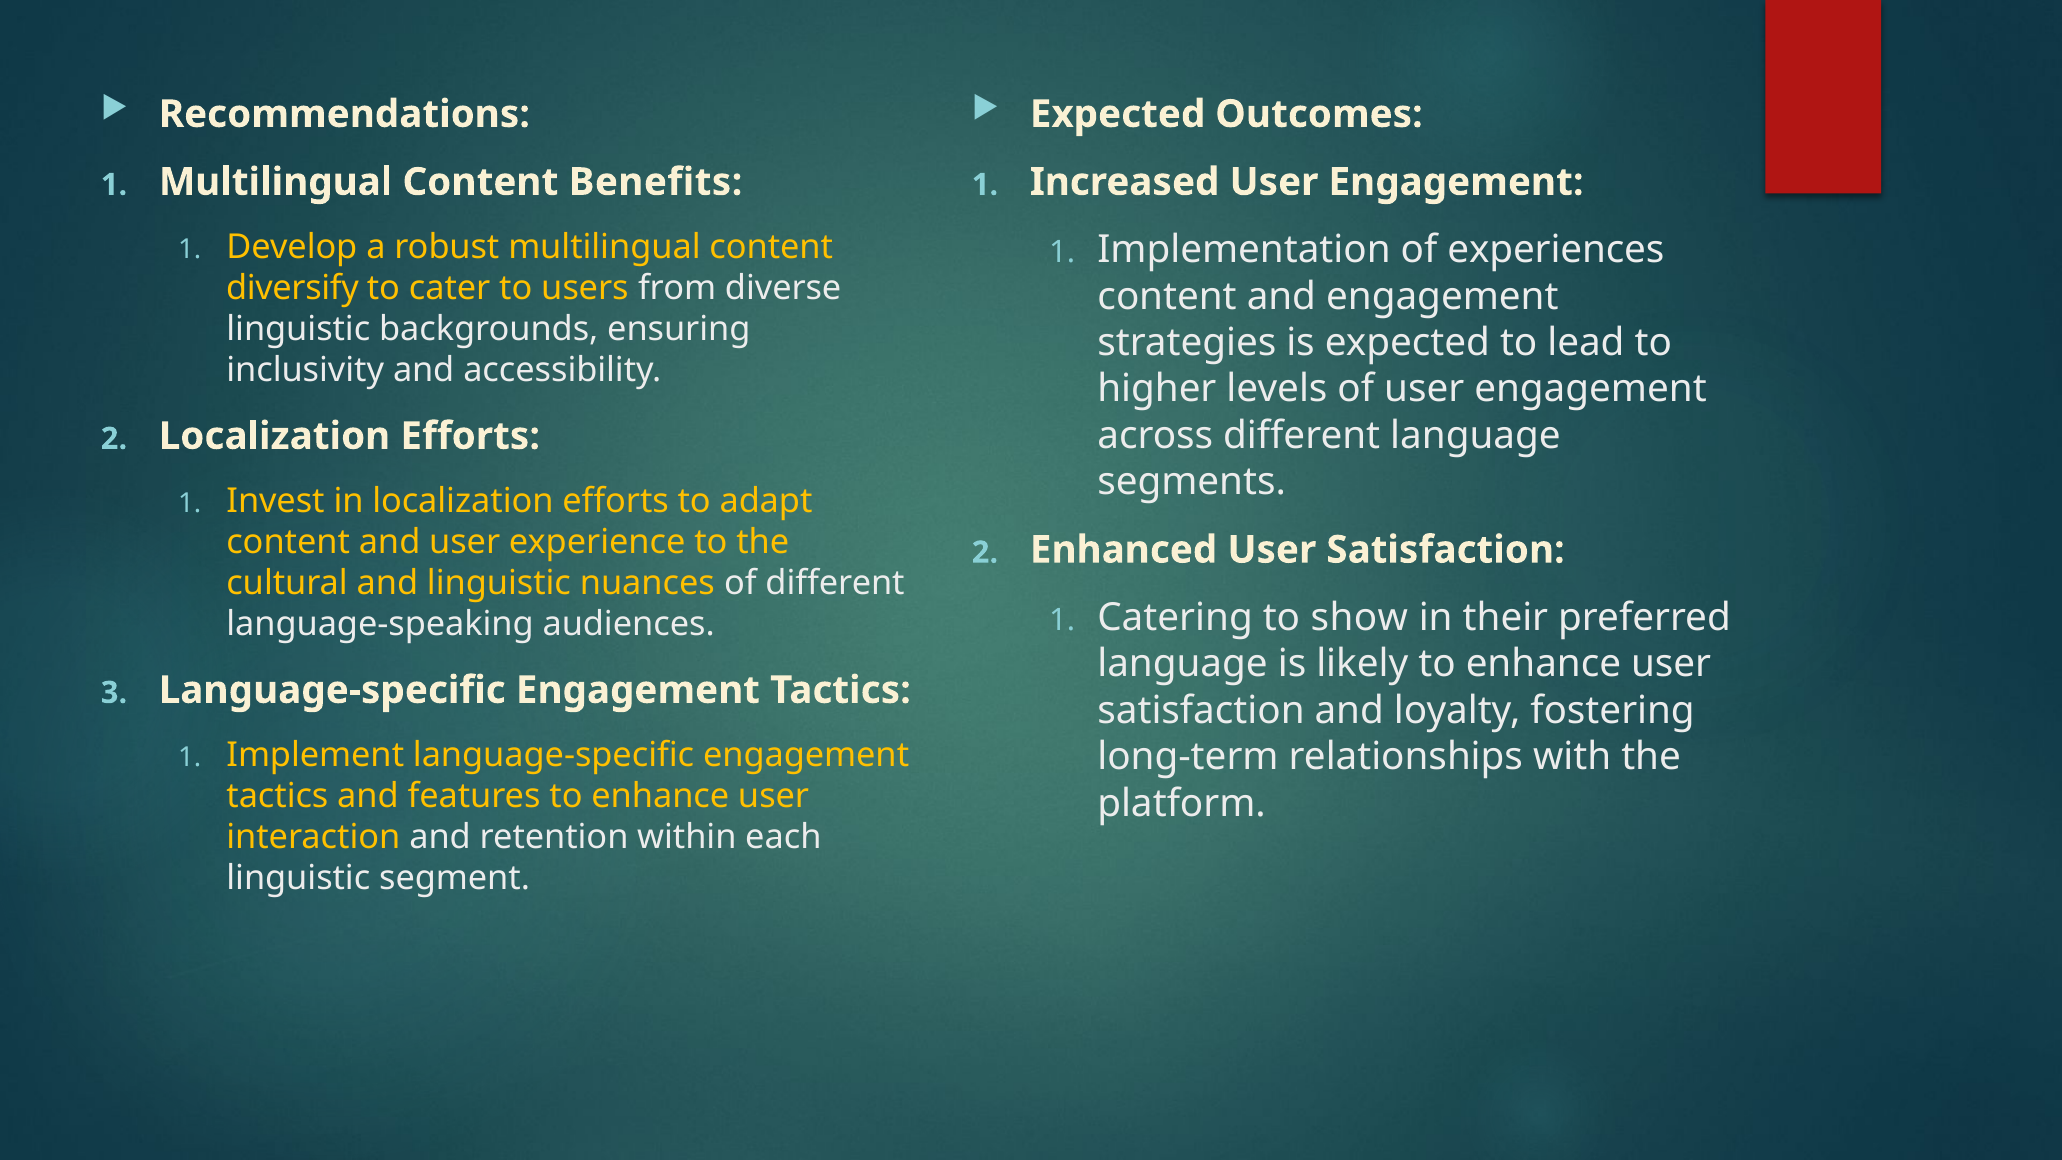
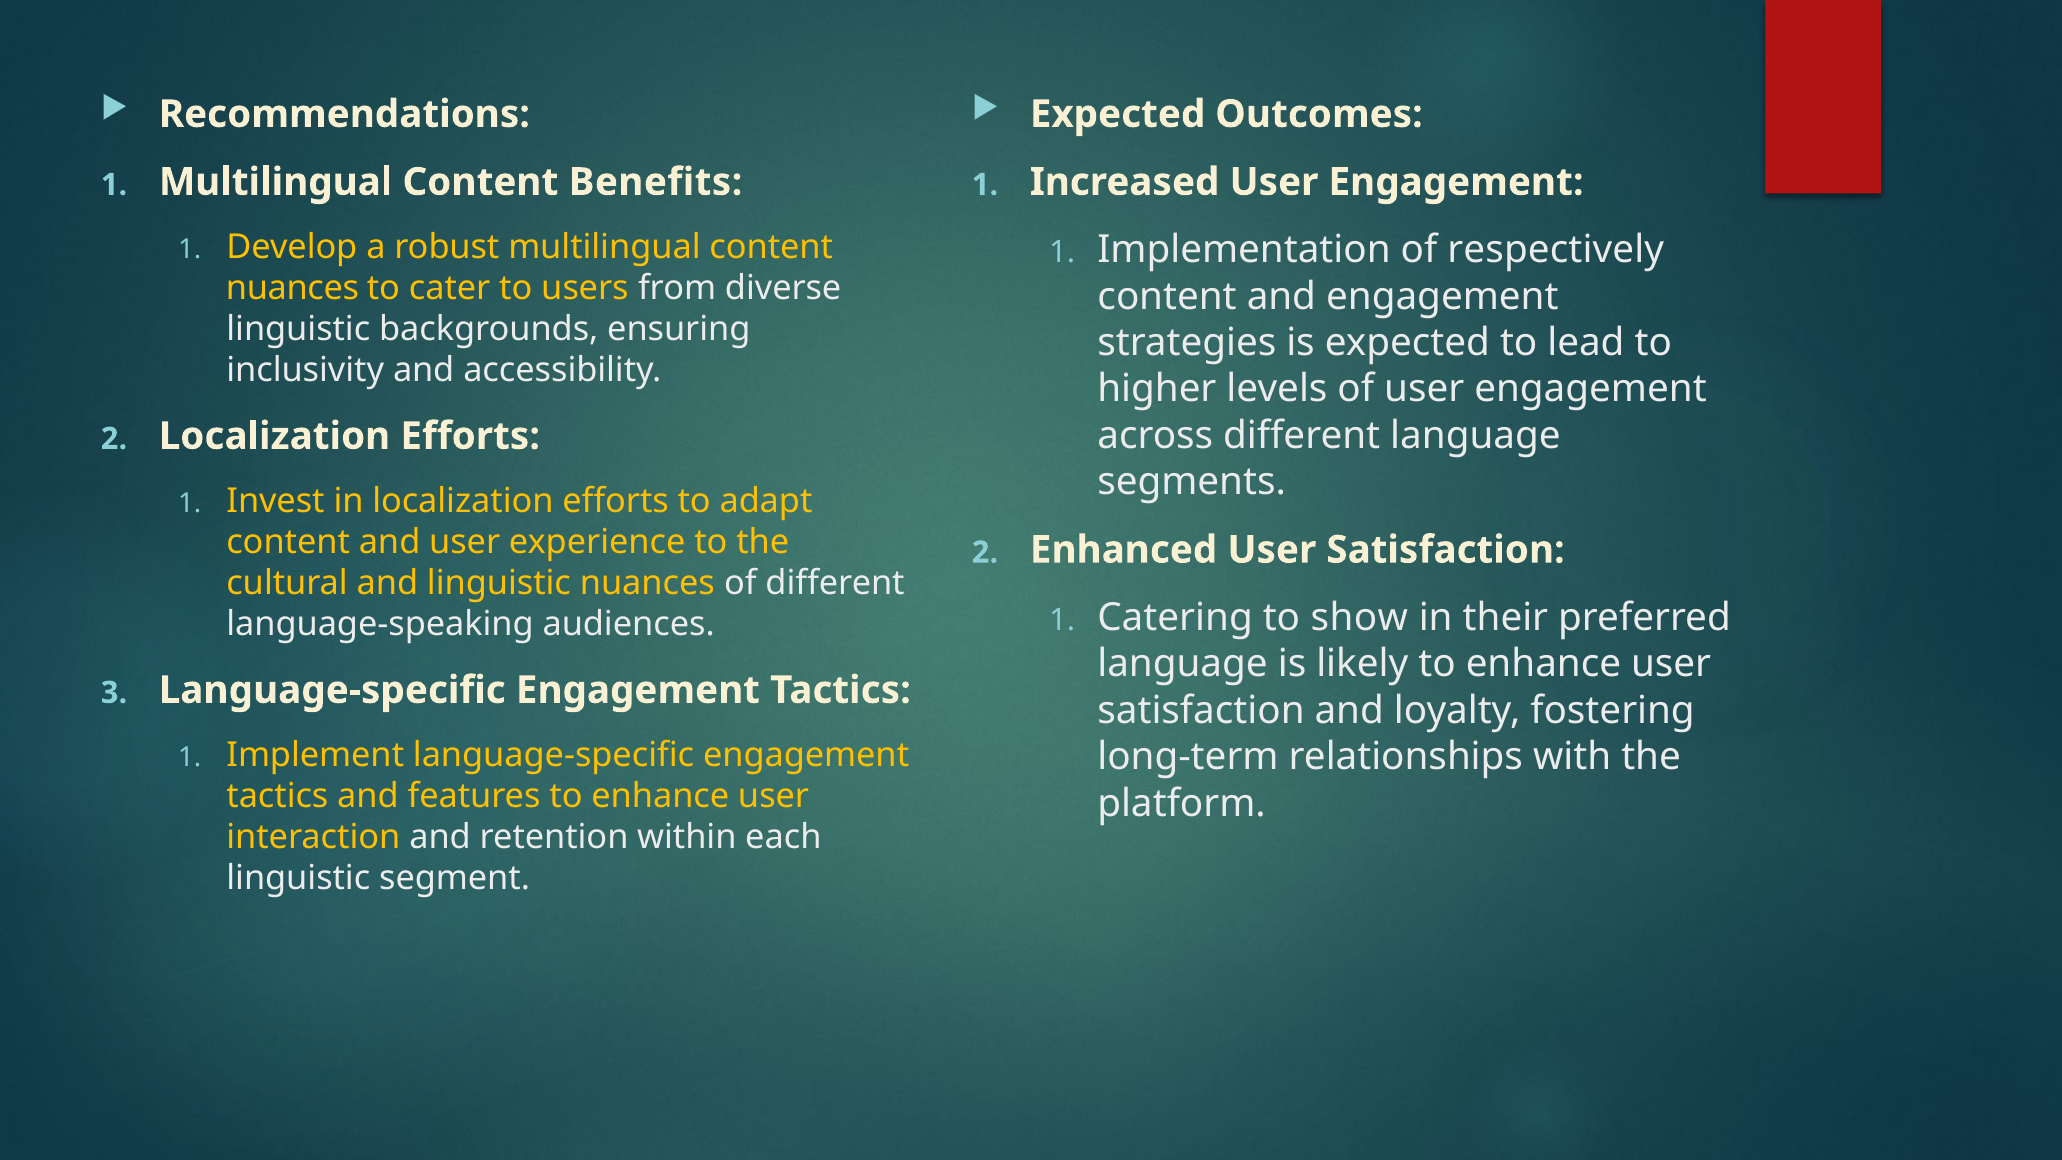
experiences: experiences -> respectively
diversify at (292, 288): diversify -> nuances
